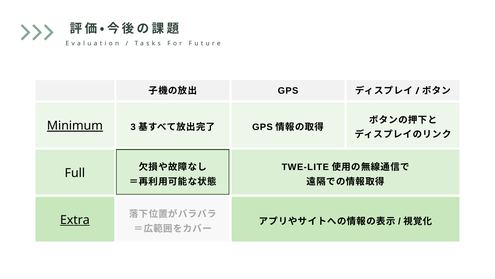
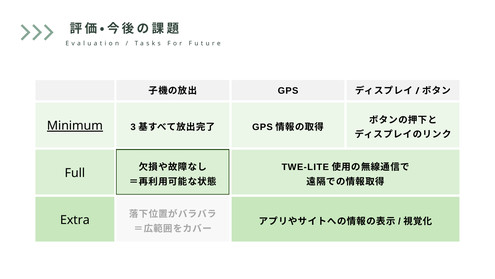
Extra underline: present -> none
